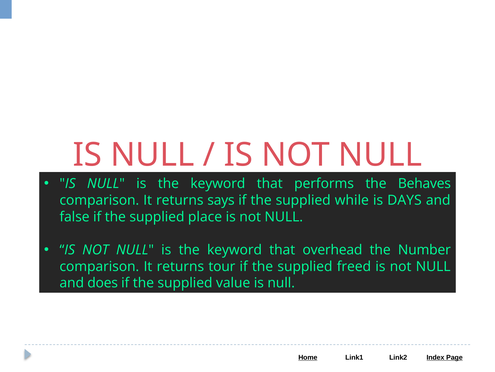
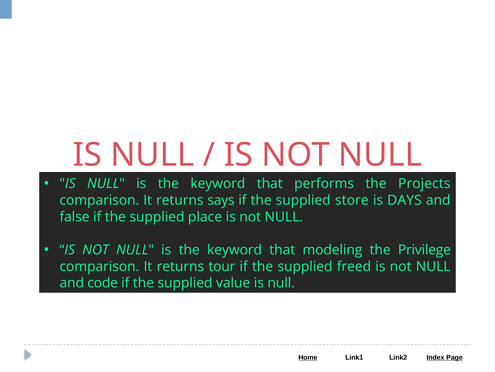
Behaves: Behaves -> Projects
while: while -> store
overhead: overhead -> modeling
Number: Number -> Privilege
does: does -> code
